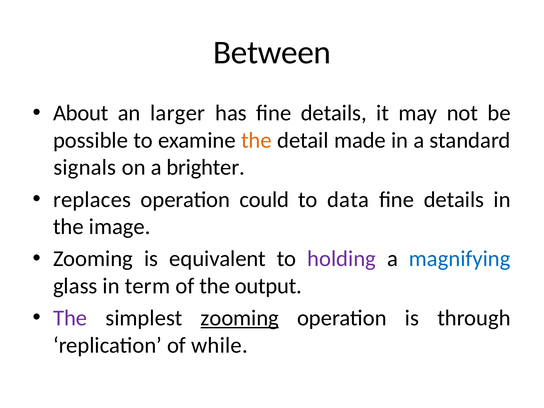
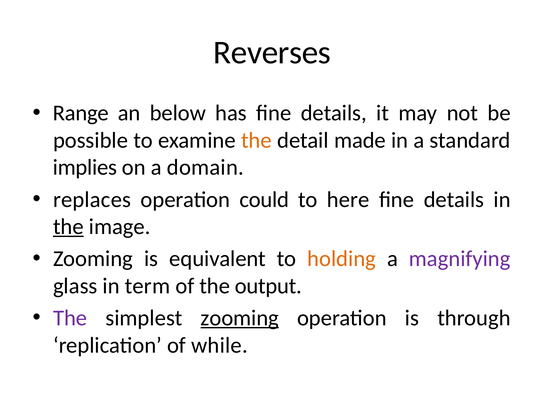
Between: Between -> Reverses
About: About -> Range
larger: larger -> below
signals: signals -> implies
brighter: brighter -> domain
data: data -> here
the at (68, 227) underline: none -> present
holding colour: purple -> orange
magnifying colour: blue -> purple
